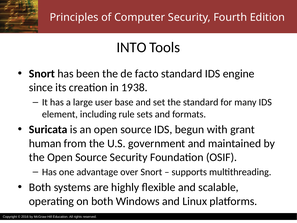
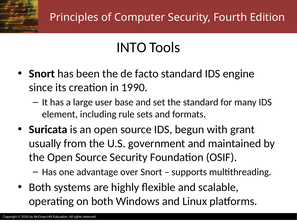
1938: 1938 -> 1990
human: human -> usually
